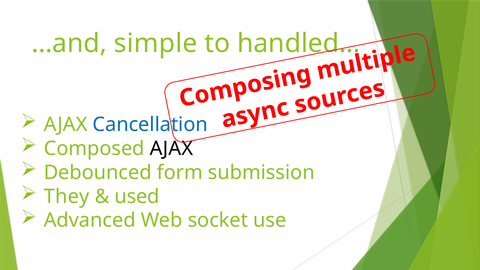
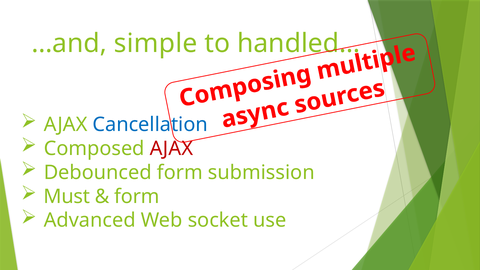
AJAX at (171, 148) colour: black -> red
They: They -> Must
used at (137, 196): used -> form
